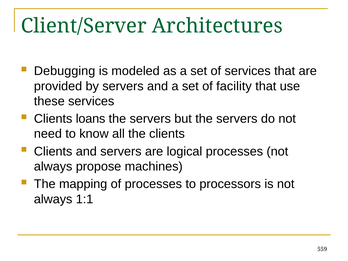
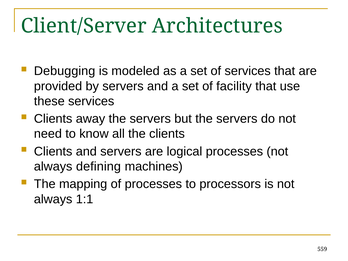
loans: loans -> away
propose: propose -> defining
